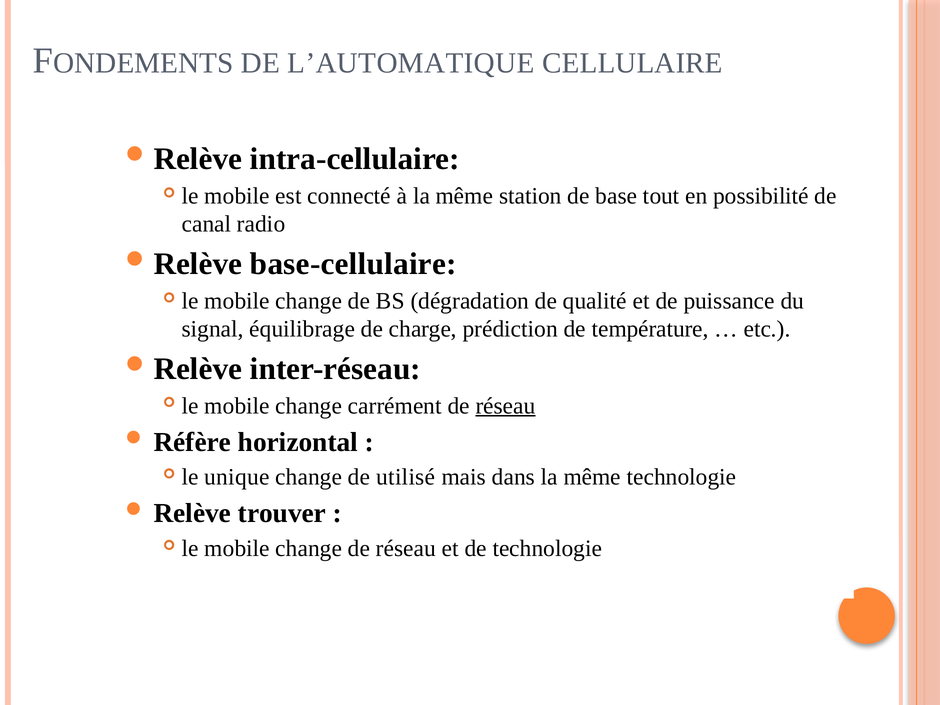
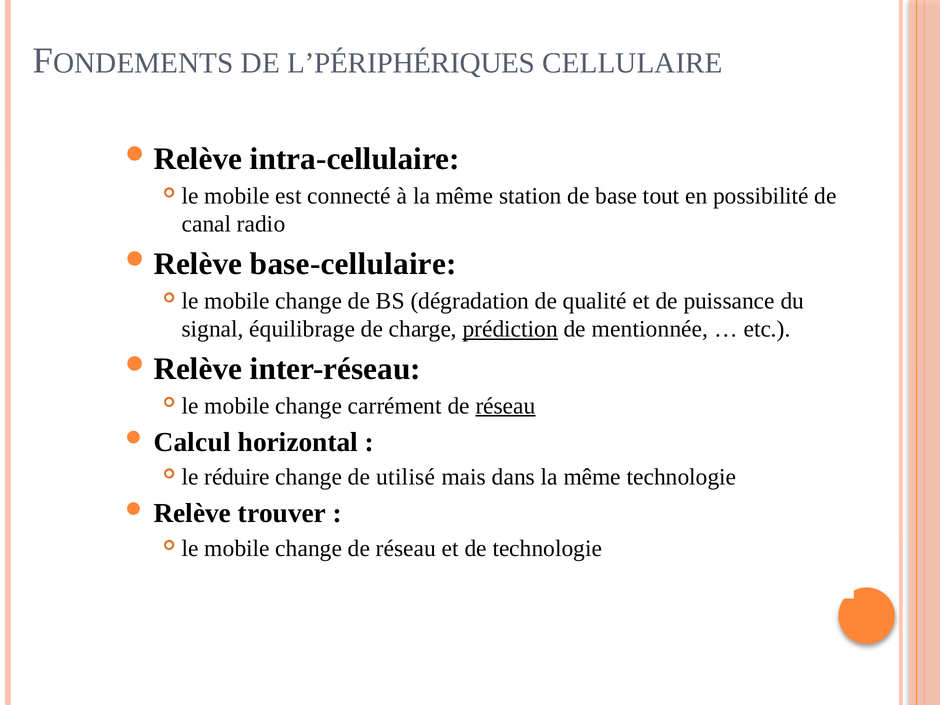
L’AUTOMATIQUE: L’AUTOMATIQUE -> L’PÉRIPHÉRIQUES
prédiction underline: none -> present
température: température -> mentionnée
Réfère: Réfère -> Calcul
unique: unique -> réduire
